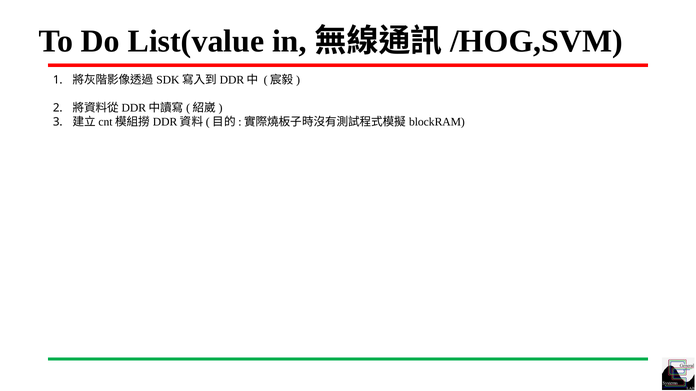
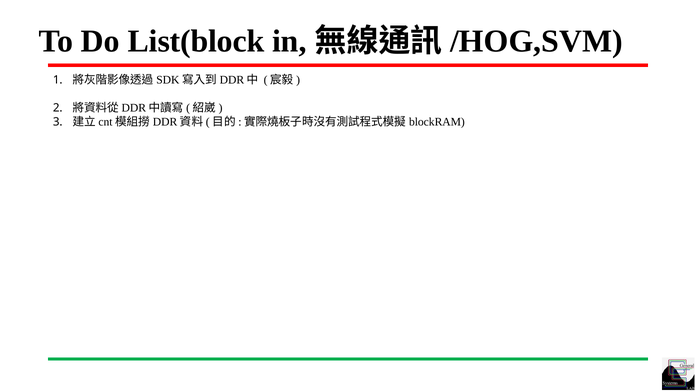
List(value: List(value -> List(block
